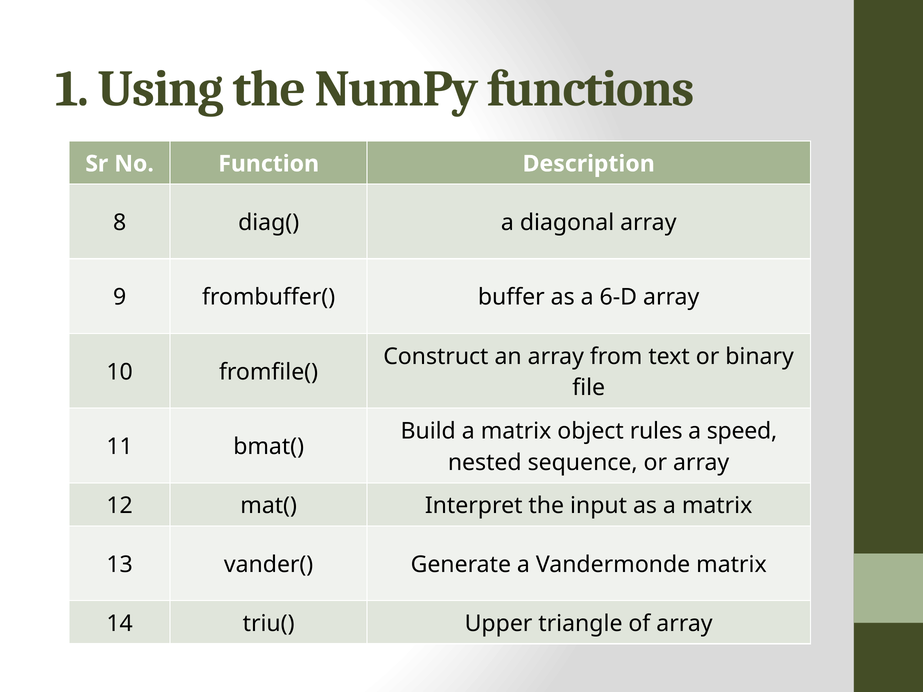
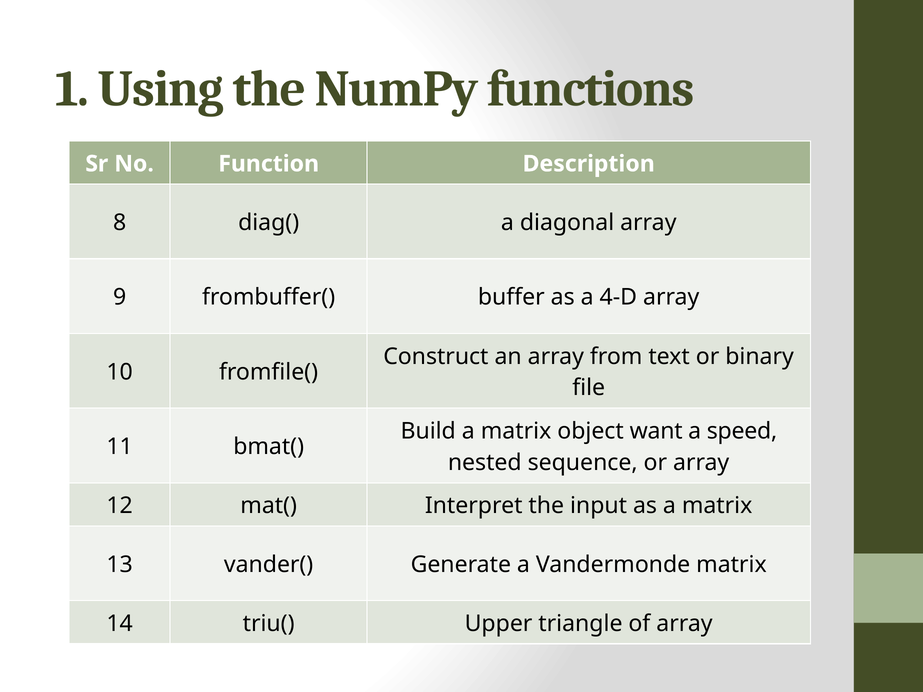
6-D: 6-D -> 4-D
rules: rules -> want
